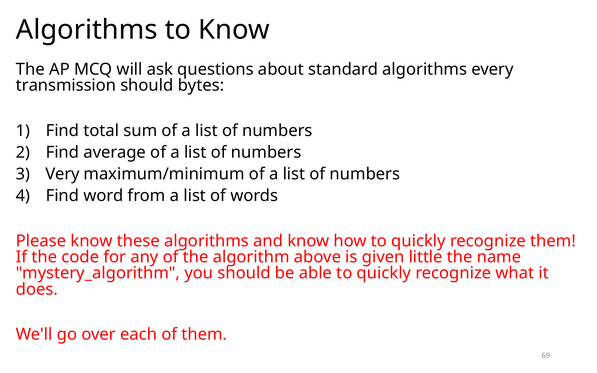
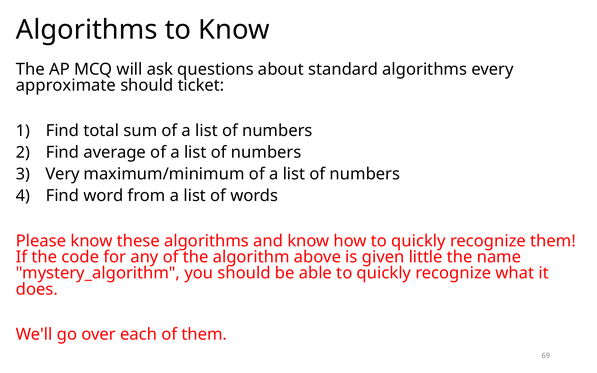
transmission: transmission -> approximate
bytes: bytes -> ticket
